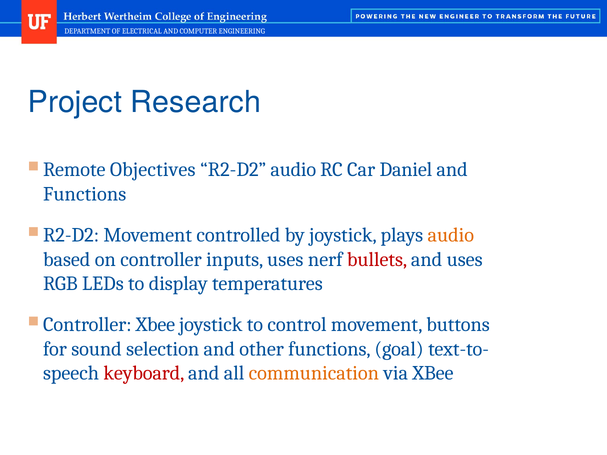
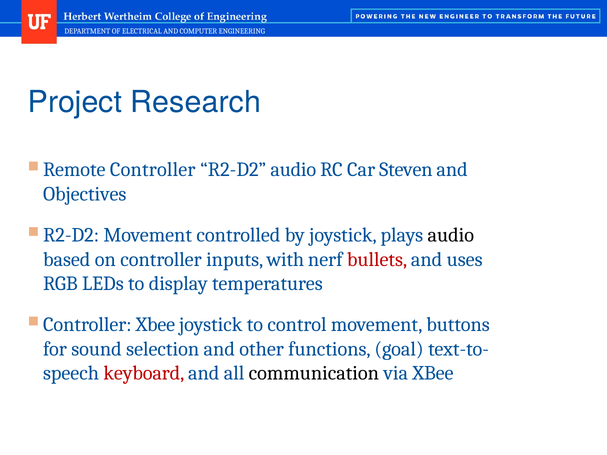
Objectives at (153, 170): Objectives -> Controller
Daniel: Daniel -> Steven
Functions at (85, 194): Functions -> Objectives
audio at (451, 235) colour: orange -> black
inputs uses: uses -> with
communication colour: orange -> black
